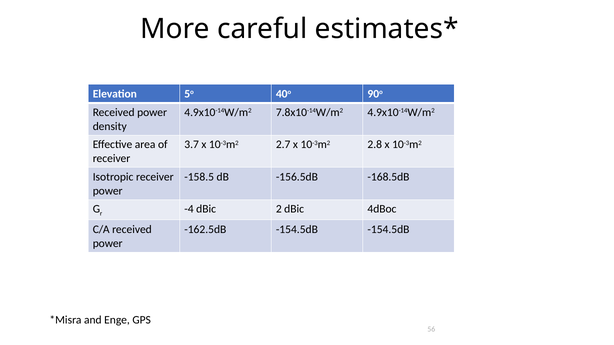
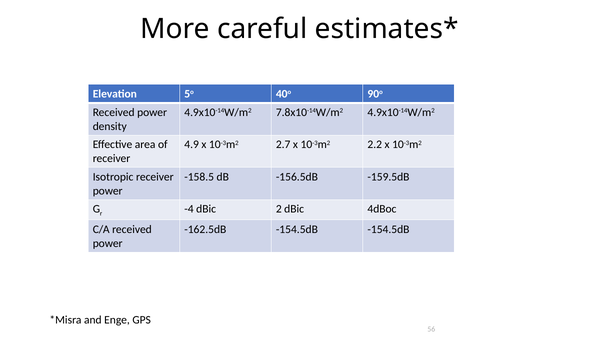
3.7: 3.7 -> 4.9
2.8: 2.8 -> 2.2
-168.5dB: -168.5dB -> -159.5dB
